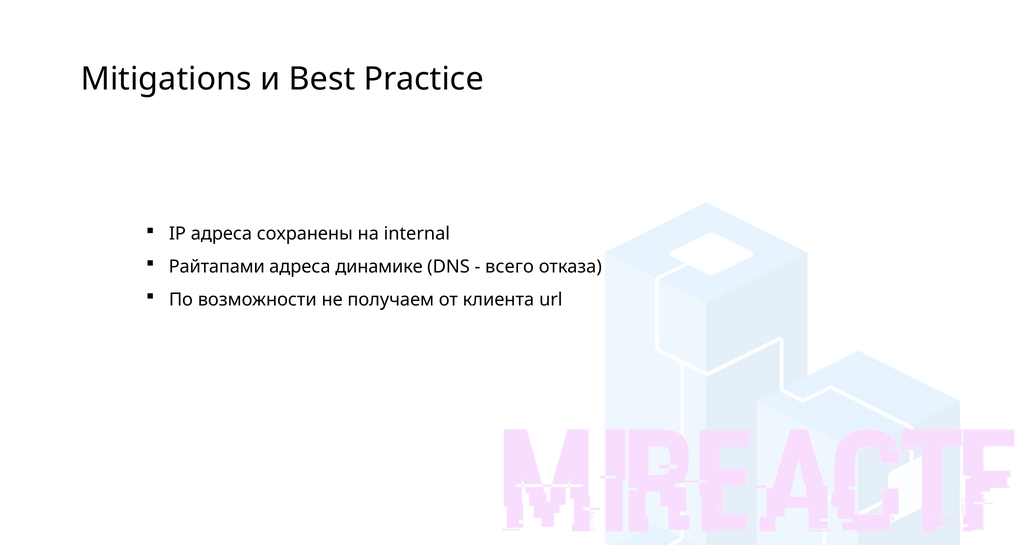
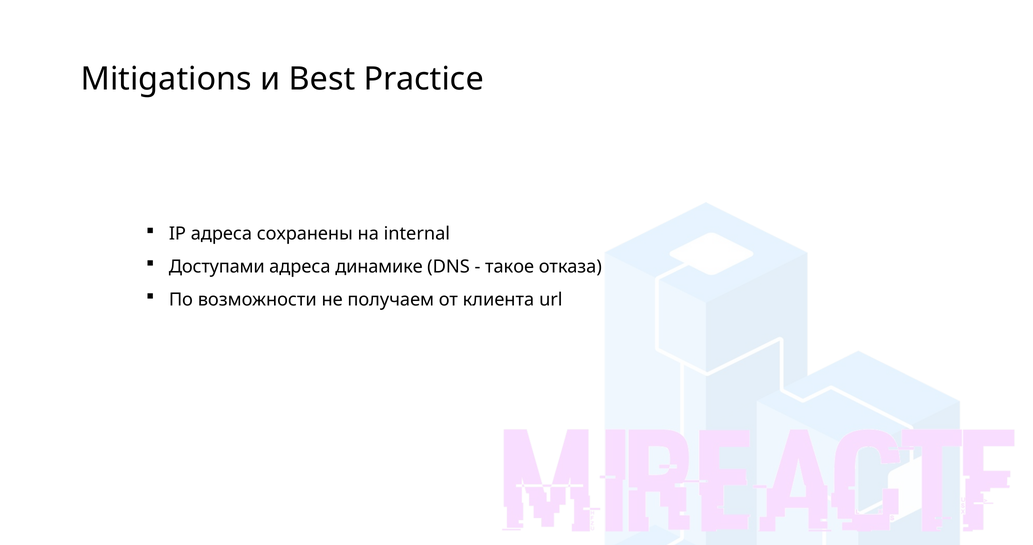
Райтапами: Райтапами -> Доступами
всего: всего -> такое
